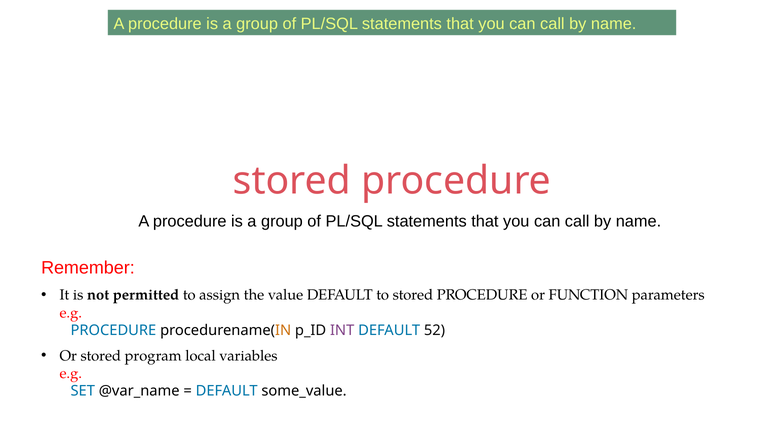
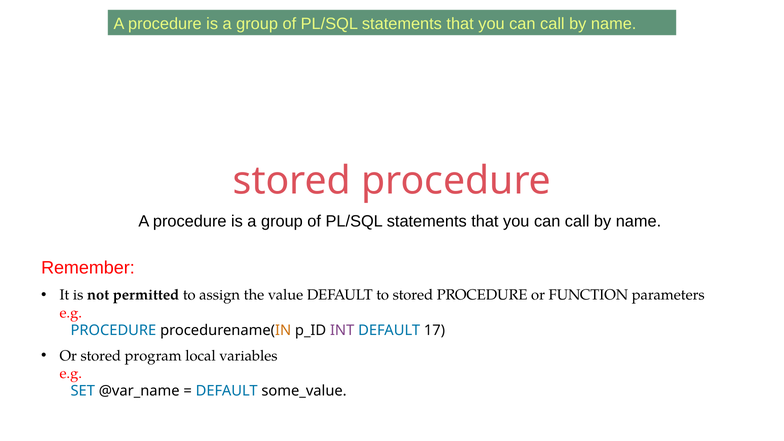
52: 52 -> 17
